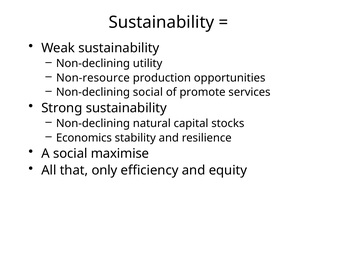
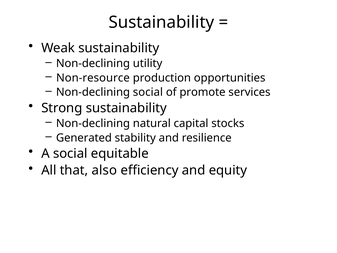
Economics: Economics -> Generated
maximise: maximise -> equitable
only: only -> also
